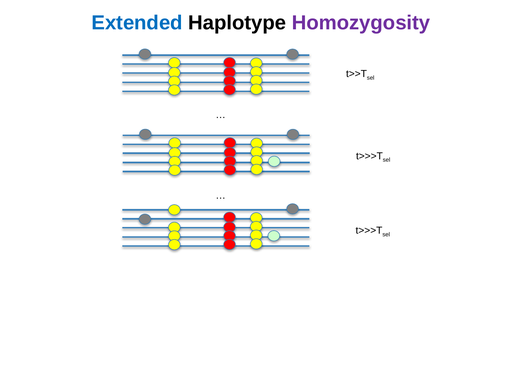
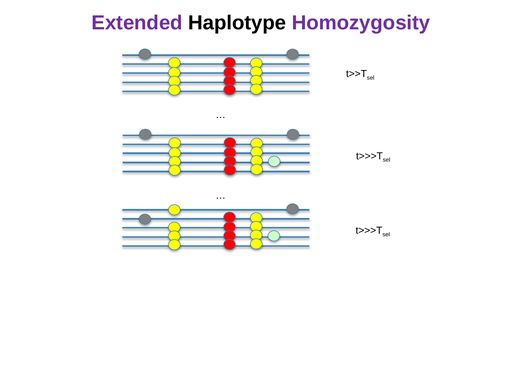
Extended colour: blue -> purple
